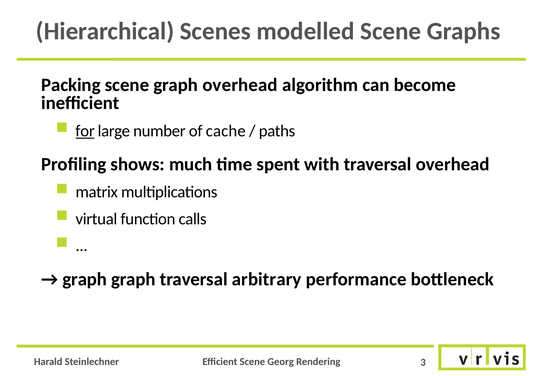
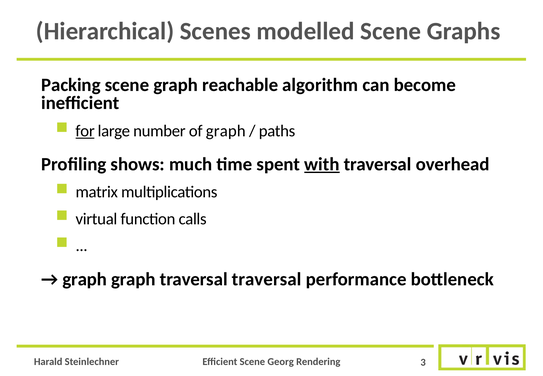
graph overhead: overhead -> reachable
of cache: cache -> graph
with underline: none -> present
traversal arbitrary: arbitrary -> traversal
